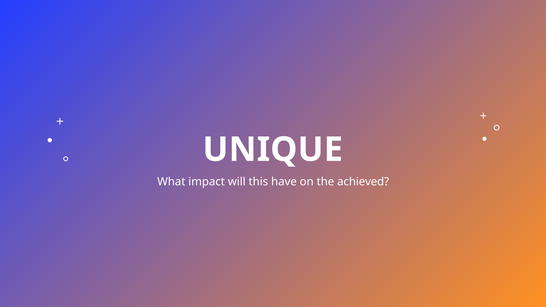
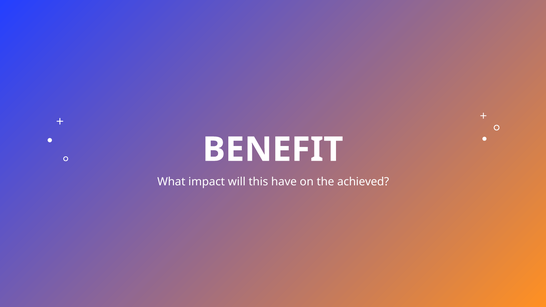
UNIQUE: UNIQUE -> BENEFIT
